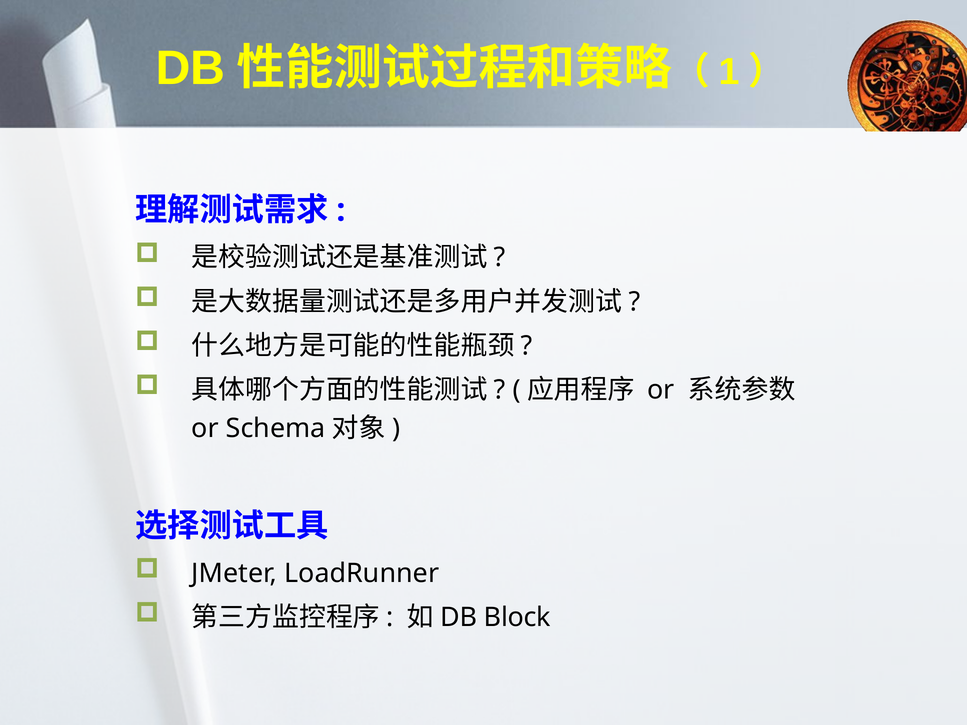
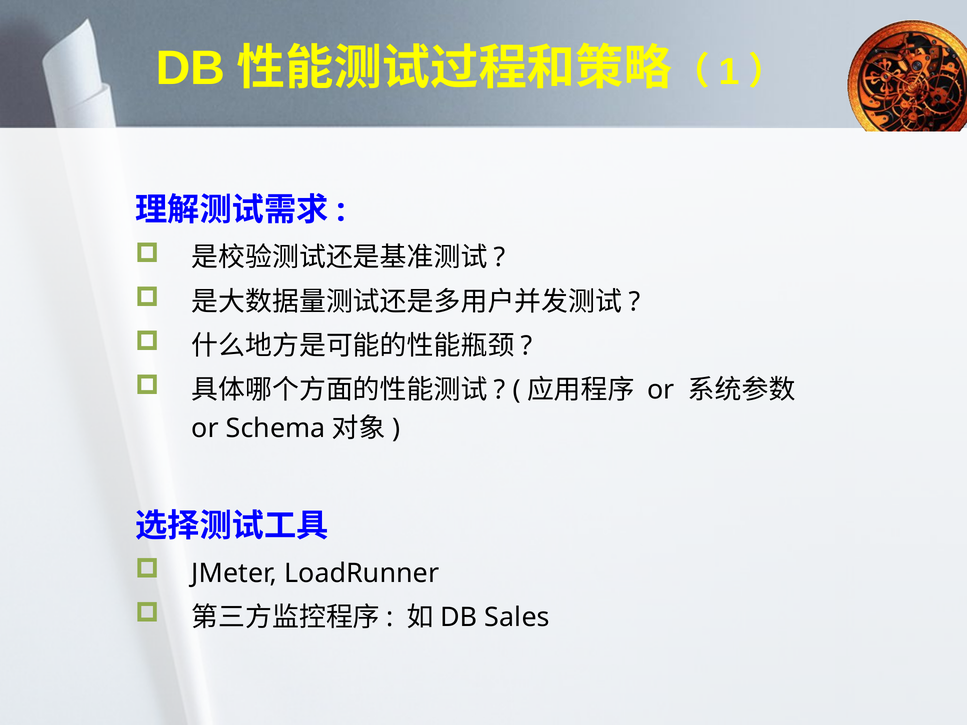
Block: Block -> Sales
